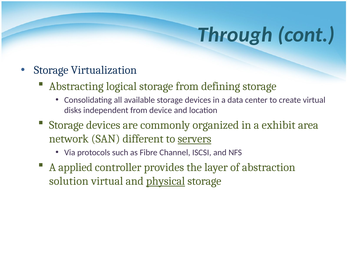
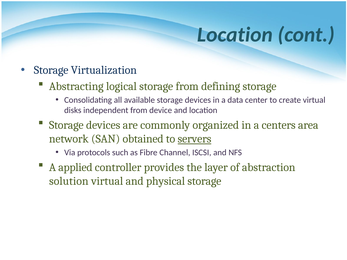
Through at (235, 35): Through -> Location
exhibit: exhibit -> centers
different: different -> obtained
physical underline: present -> none
